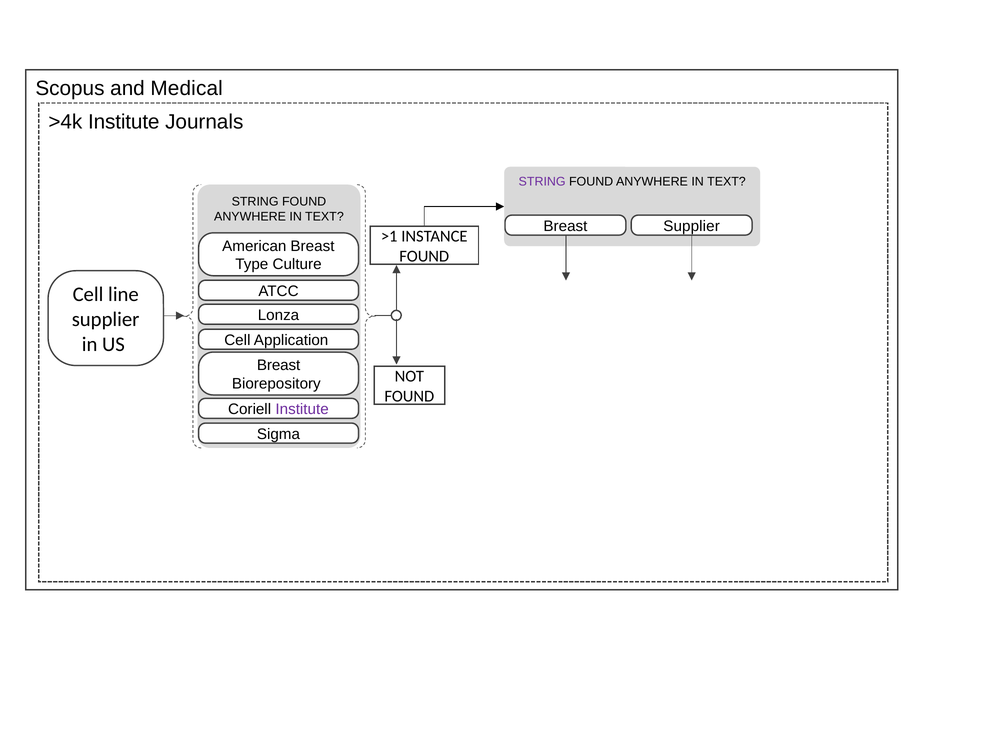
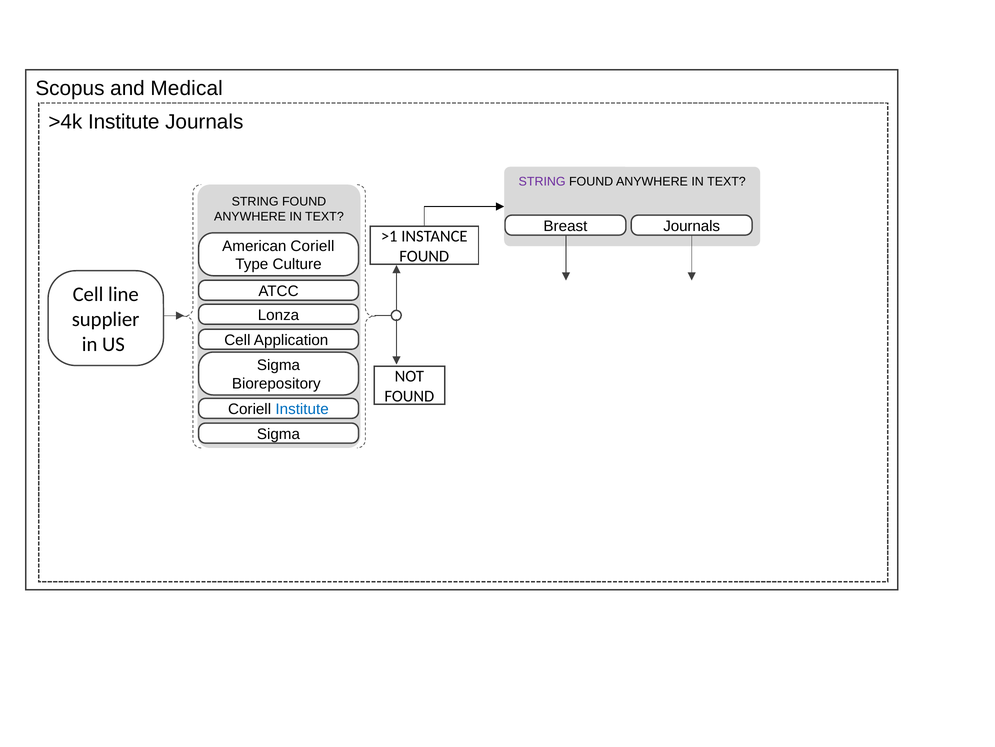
Breast Supplier: Supplier -> Journals
American Breast: Breast -> Coriell
Breast at (279, 365): Breast -> Sigma
Institute at (302, 409) colour: purple -> blue
